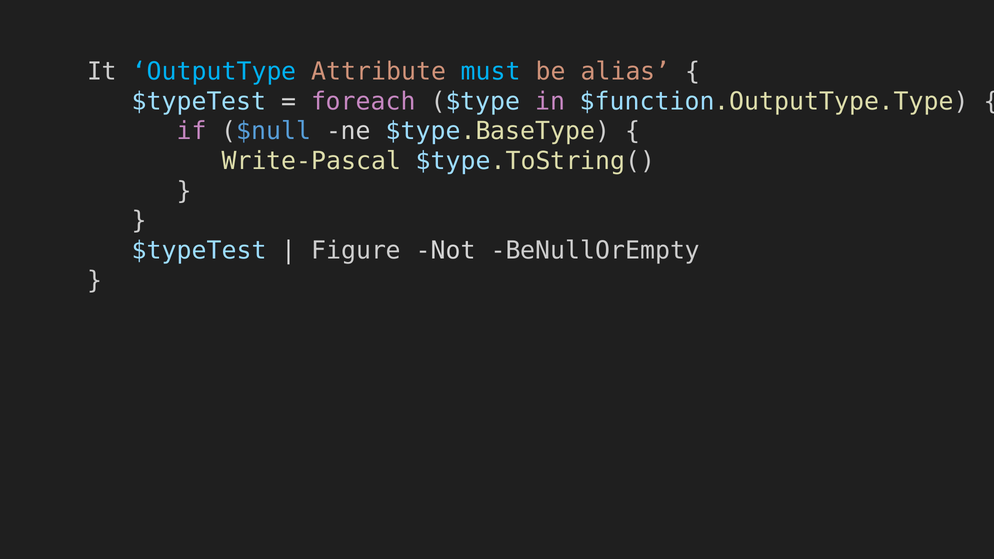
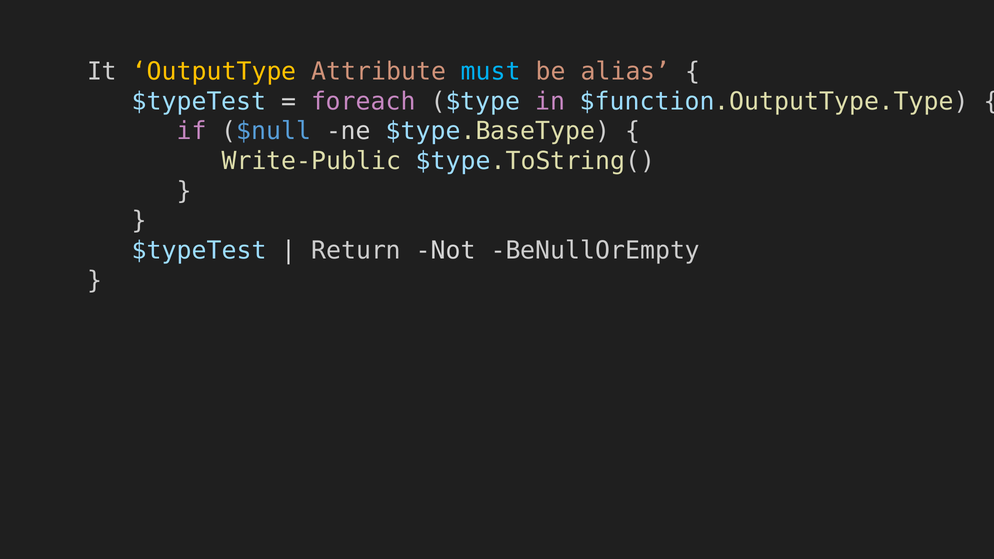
OutputType colour: light blue -> yellow
Write-Pascal: Write-Pascal -> Write-Public
Figure: Figure -> Return
